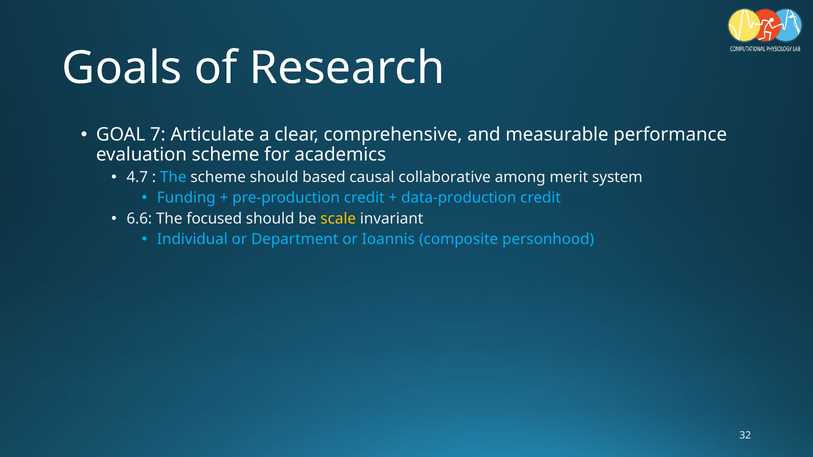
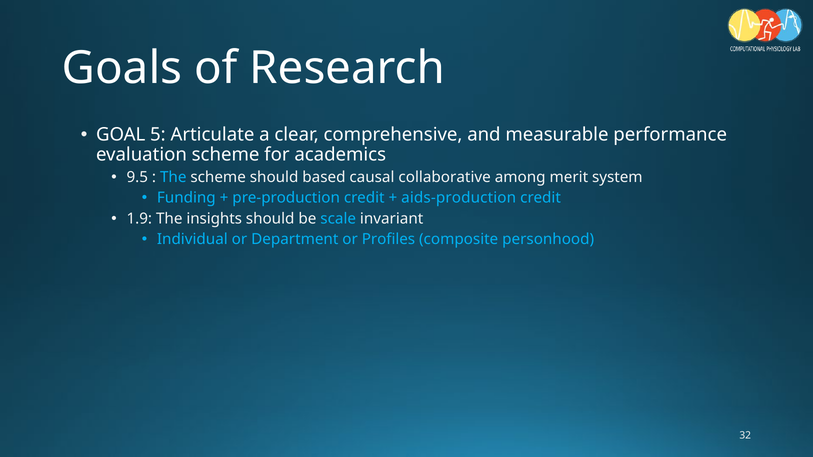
7: 7 -> 5
4.7: 4.7 -> 9.5
data-production: data-production -> aids-production
6.6: 6.6 -> 1.9
focused: focused -> insights
scale colour: yellow -> light blue
Ioannis: Ioannis -> Profiles
